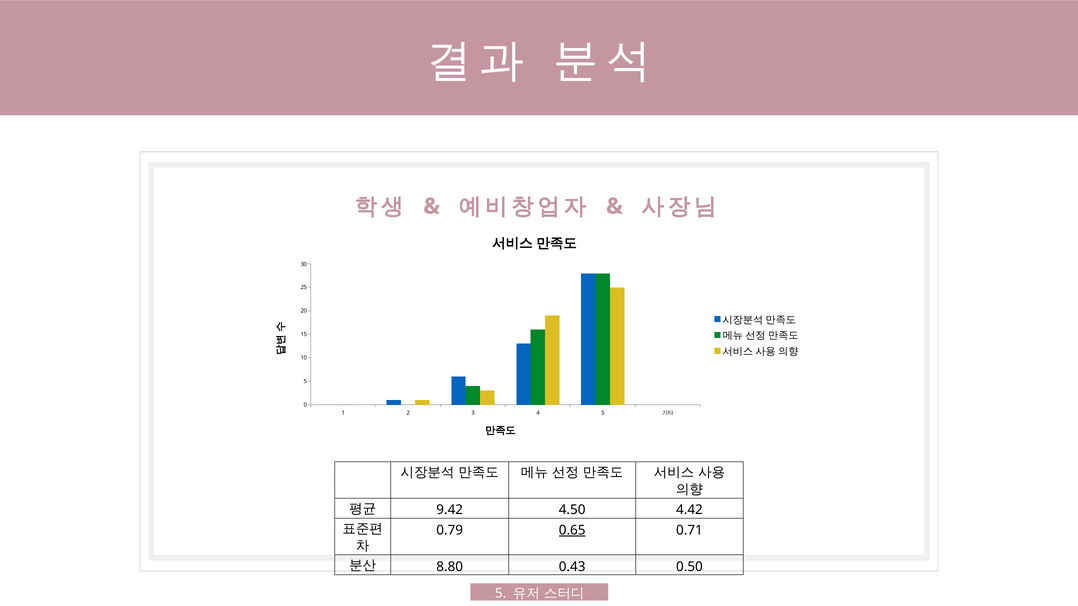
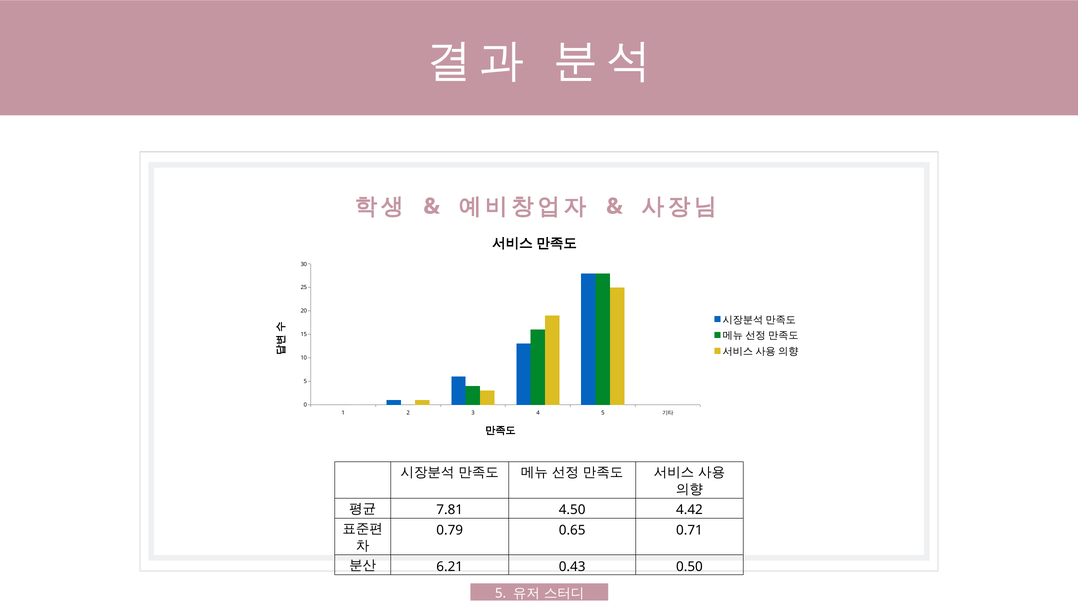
9.42: 9.42 -> 7.81
0.65 underline: present -> none
8.80: 8.80 -> 6.21
